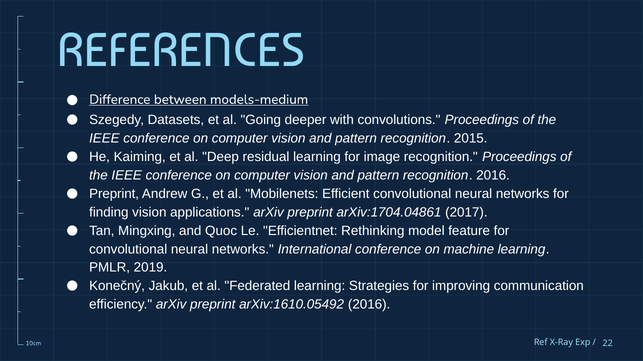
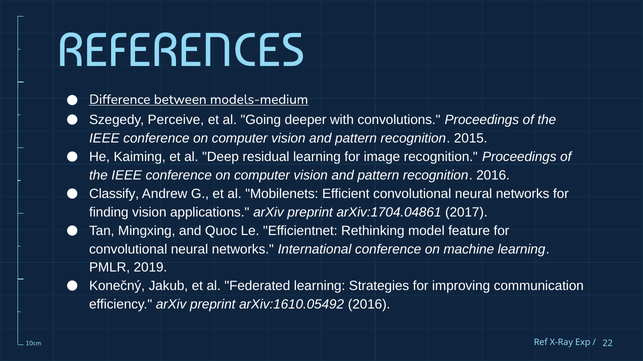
Datasets: Datasets -> Perceive
Preprint at (114, 194): Preprint -> Classify
